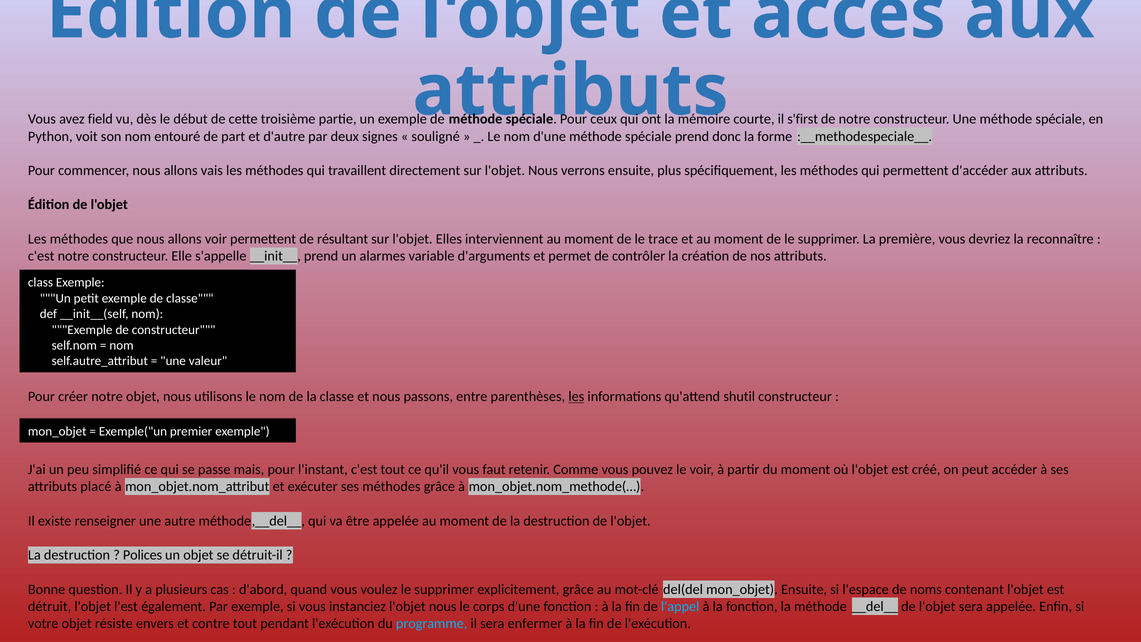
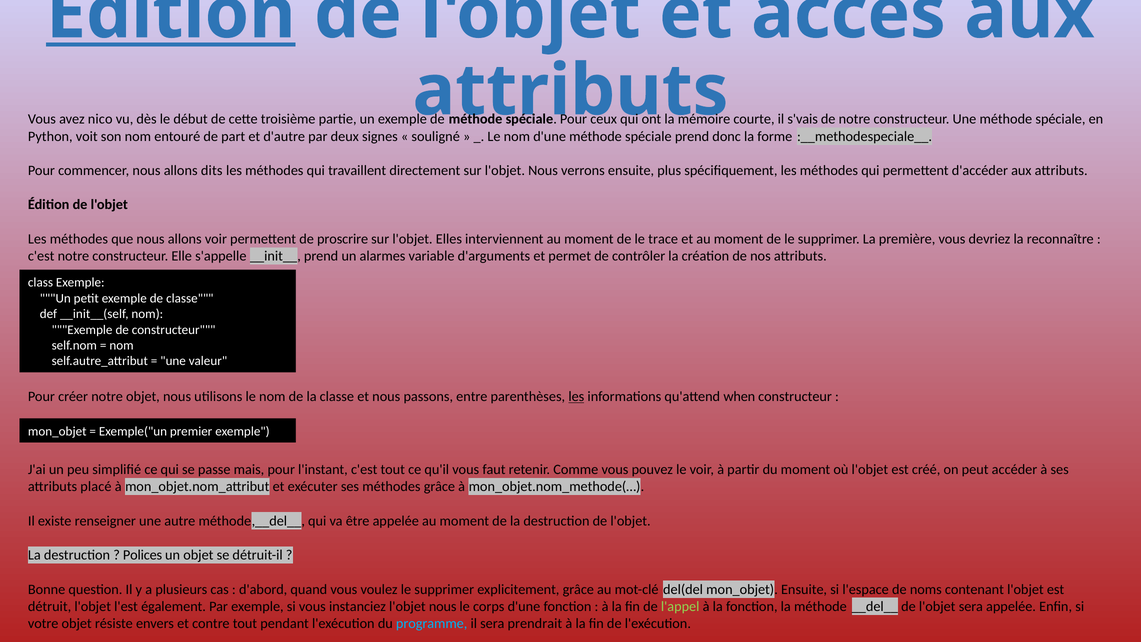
Édition at (171, 14) underline: none -> present
field: field -> nico
s'first: s'first -> s'vais
vais: vais -> dits
résultant: résultant -> proscrire
shutil: shutil -> when
l'appel colour: light blue -> light green
enfermer: enfermer -> prendrait
